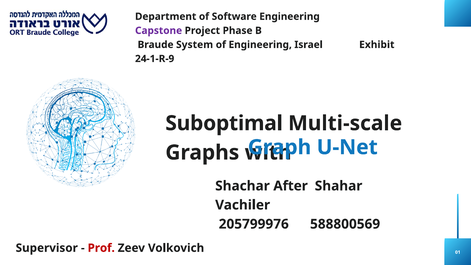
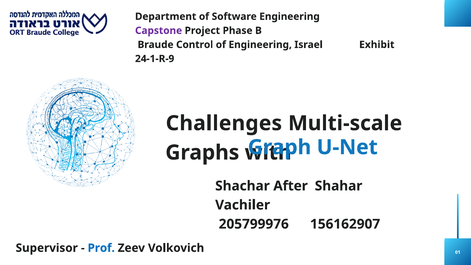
System: System -> Control
Suboptimal: Suboptimal -> Challenges
588800569: 588800569 -> 156162907
Prof colour: red -> blue
